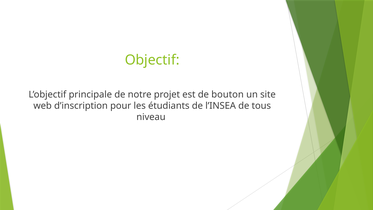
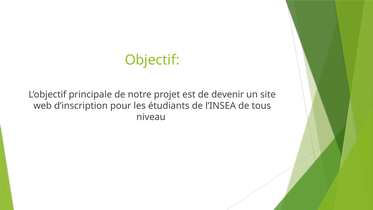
bouton: bouton -> devenir
